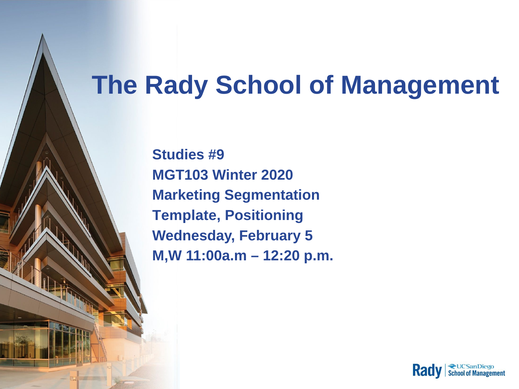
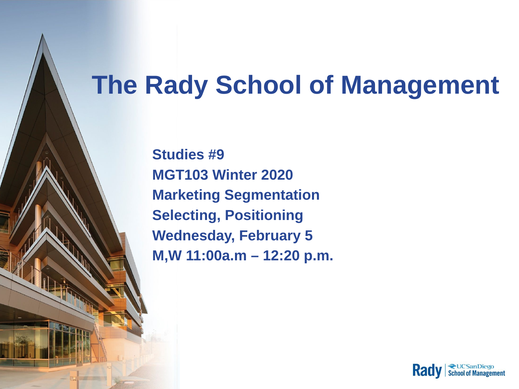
Template: Template -> Selecting
